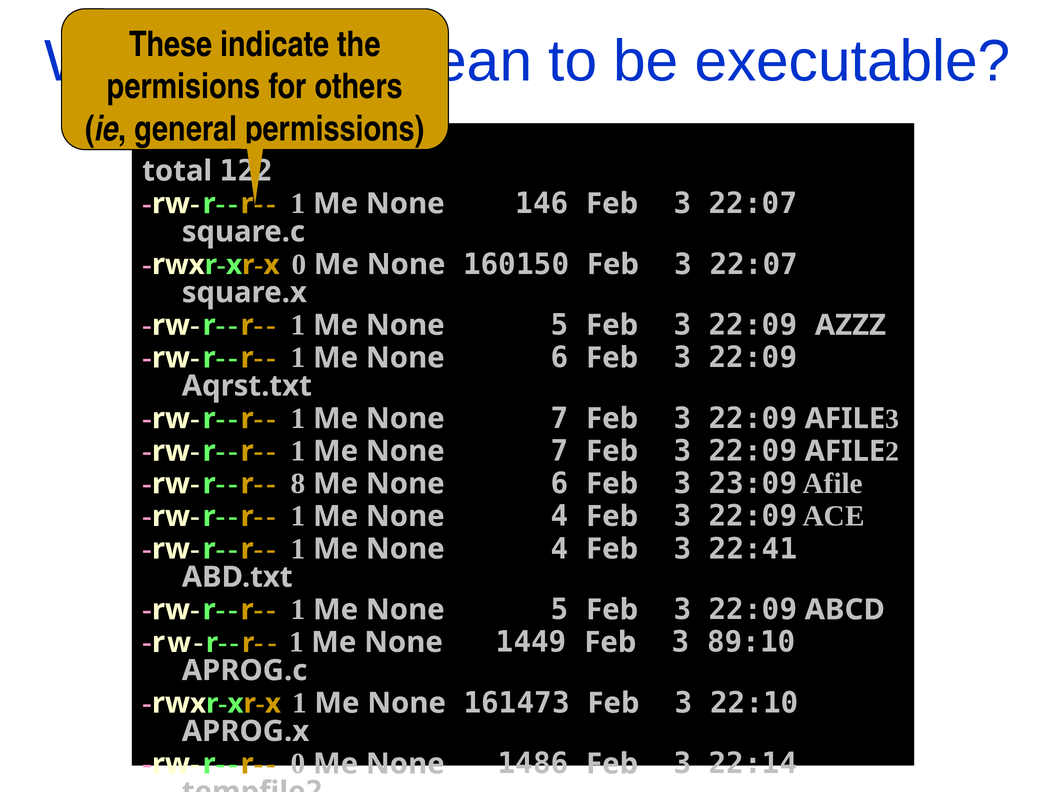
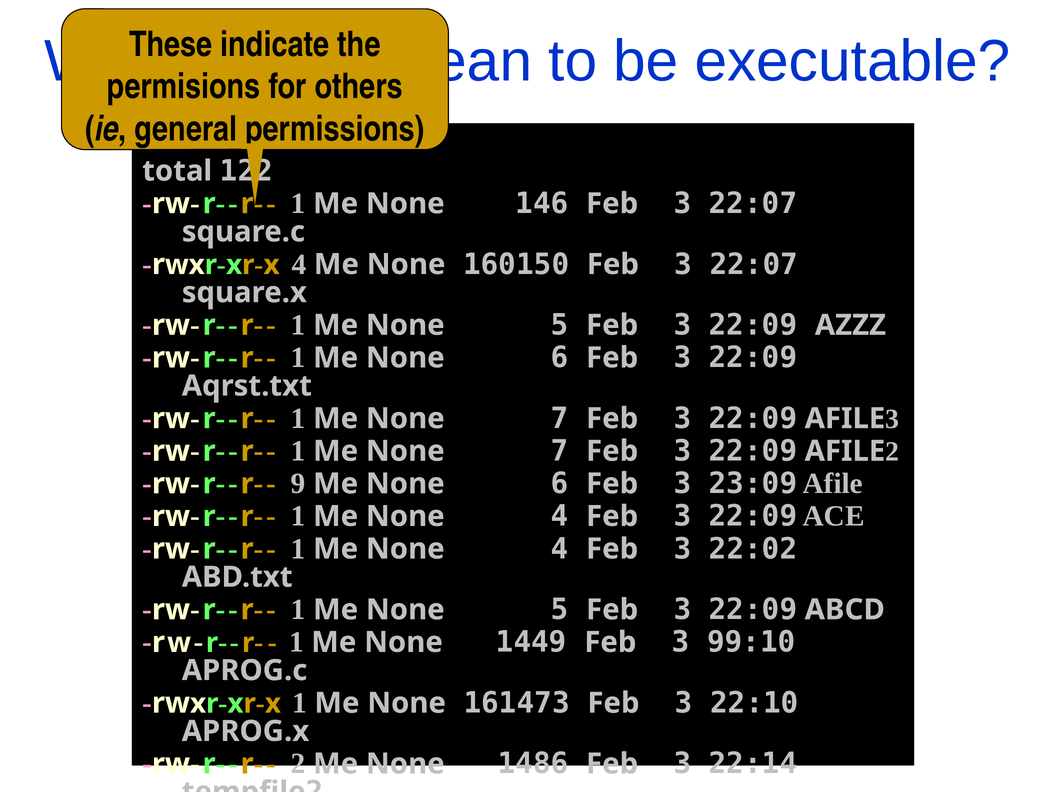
0 at (299, 264): 0 -> 4
8: 8 -> 9
22:41: 22:41 -> 22:02
89:10: 89:10 -> 99:10
0 at (298, 763): 0 -> 2
